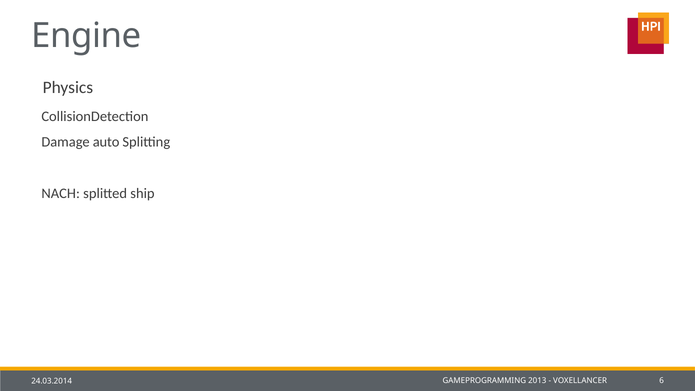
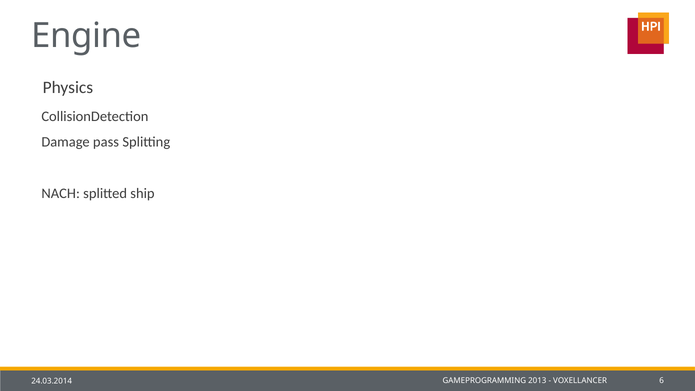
auto: auto -> pass
